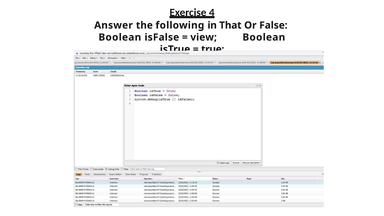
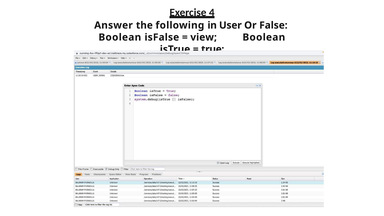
That: That -> User
